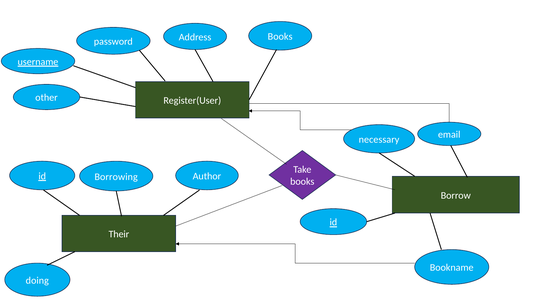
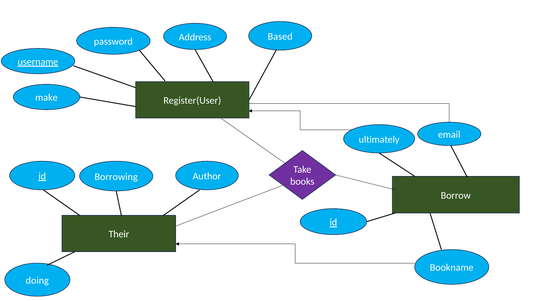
password Books: Books -> Based
other: other -> make
necessary: necessary -> ultimately
